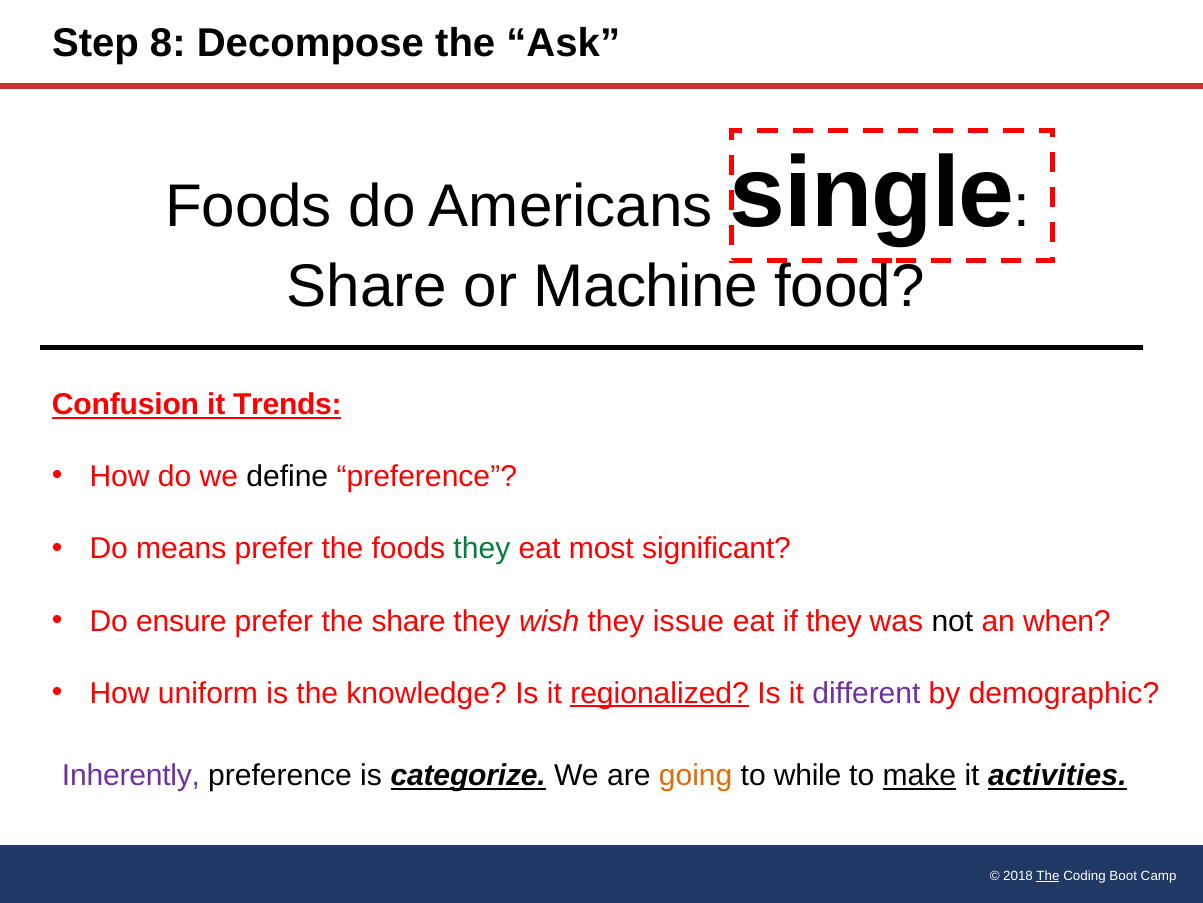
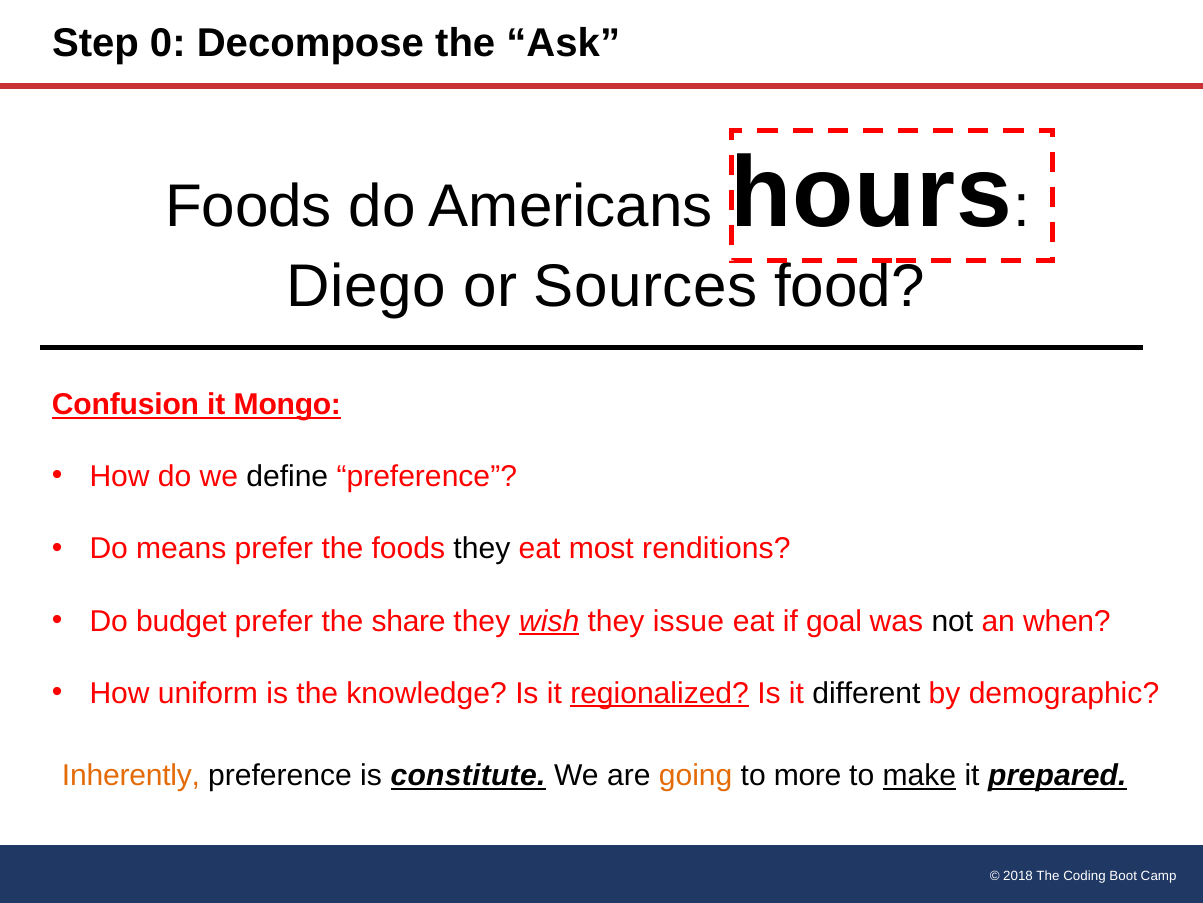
8: 8 -> 0
single: single -> hours
Share at (367, 287): Share -> Diego
Machine: Machine -> Sources
Trends: Trends -> Mongo
they at (482, 548) colour: green -> black
significant: significant -> renditions
ensure: ensure -> budget
wish underline: none -> present
if they: they -> goal
different colour: purple -> black
Inherently colour: purple -> orange
categorize: categorize -> constitute
while: while -> more
activities: activities -> prepared
The at (1048, 875) underline: present -> none
